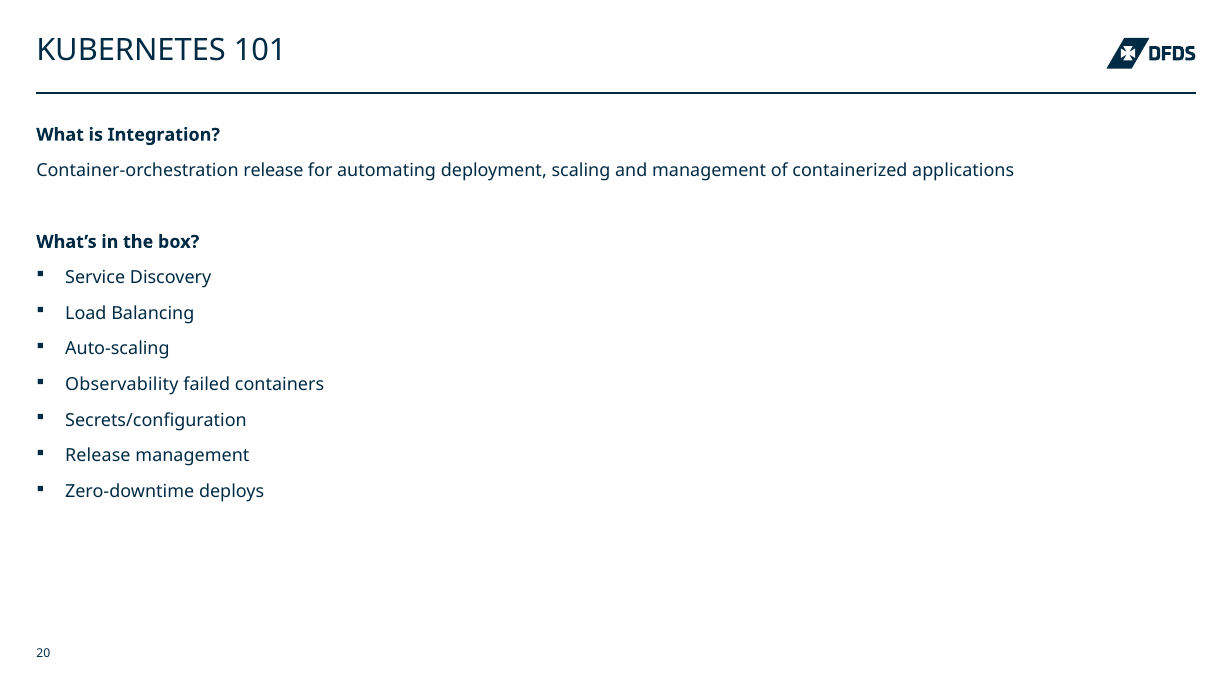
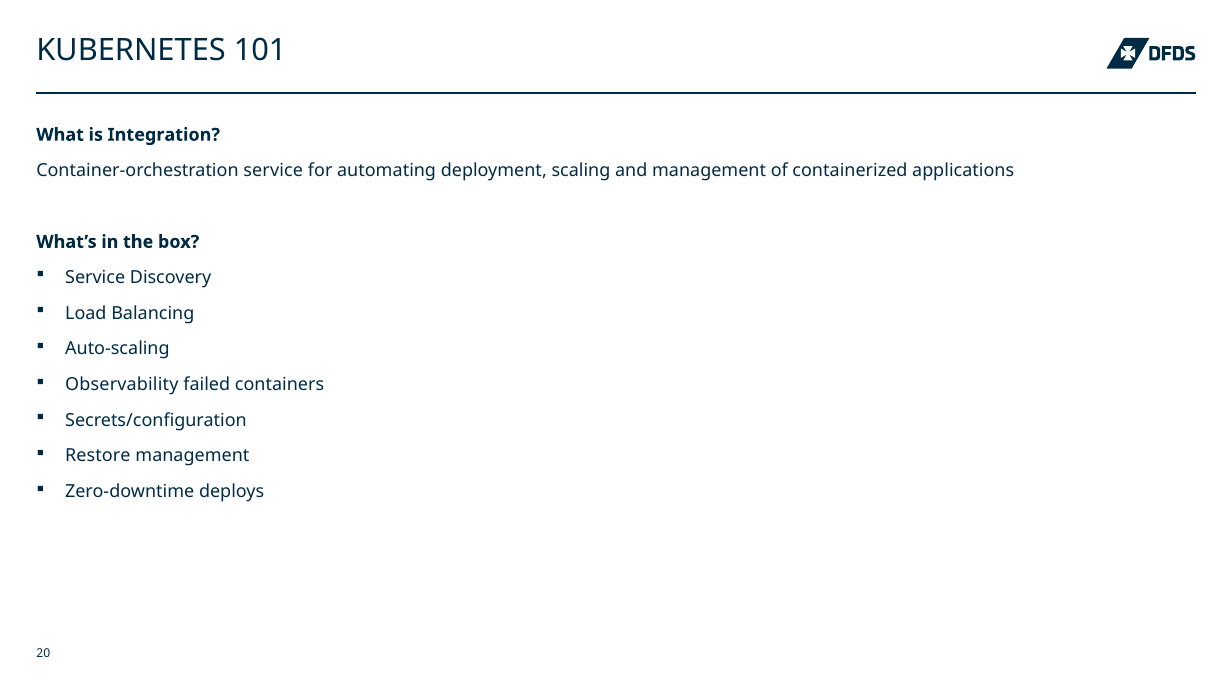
release at (273, 170): release -> service
Release at (98, 456): Release -> Restore
